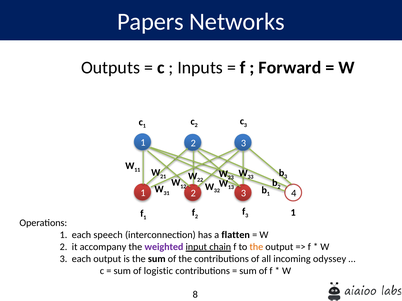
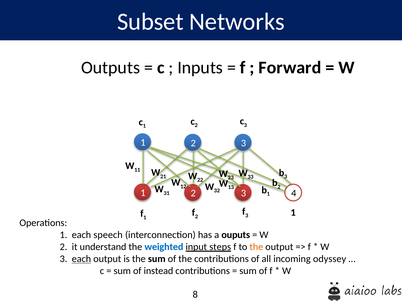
Papers: Papers -> Subset
flatten: flatten -> ouputs
accompany: accompany -> understand
weighted colour: purple -> blue
chain: chain -> steps
each at (81, 259) underline: none -> present
logistic: logistic -> instead
